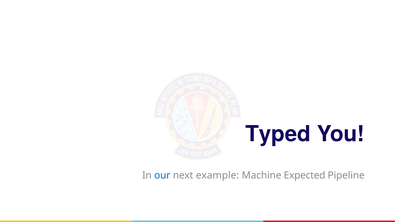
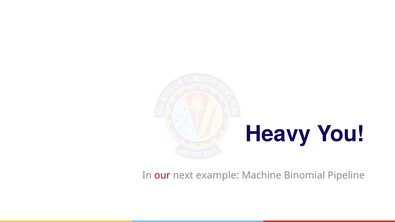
Typed: Typed -> Heavy
our colour: blue -> red
Expected: Expected -> Binomial
